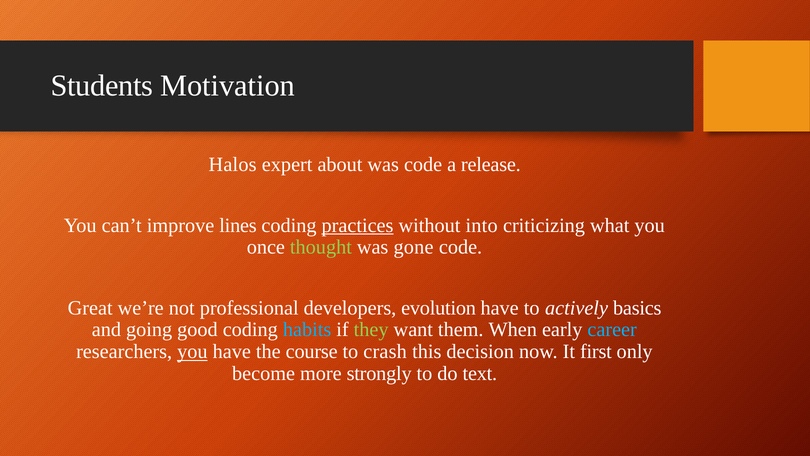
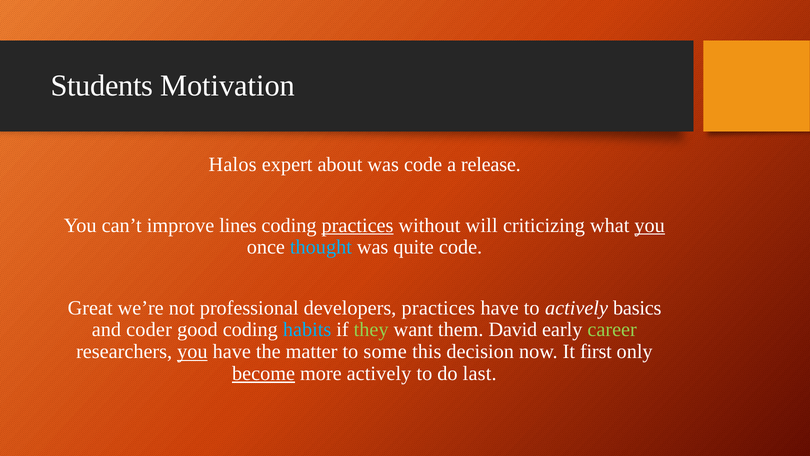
into: into -> will
you at (650, 225) underline: none -> present
thought colour: light green -> light blue
gone: gone -> quite
developers evolution: evolution -> practices
going: going -> coder
When: When -> David
career colour: light blue -> light green
course: course -> matter
crash: crash -> some
become underline: none -> present
more strongly: strongly -> actively
text: text -> last
